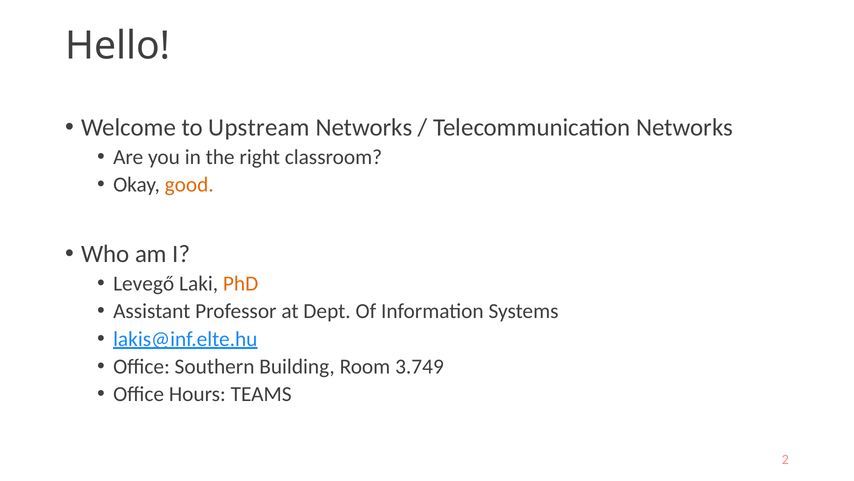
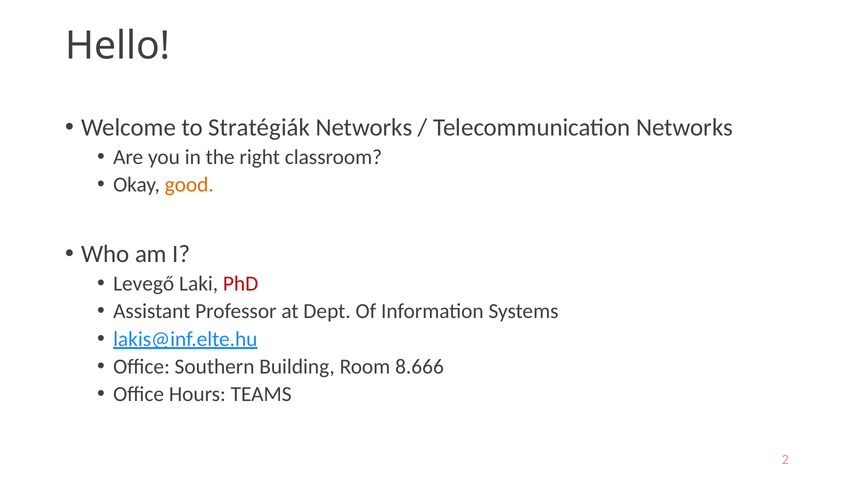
Upstream: Upstream -> Stratégiák
PhD colour: orange -> red
3.749: 3.749 -> 8.666
